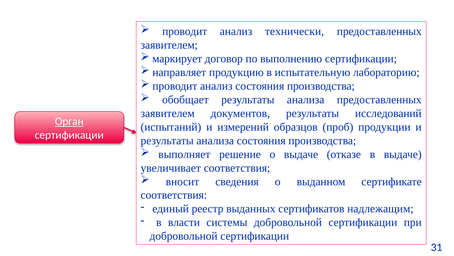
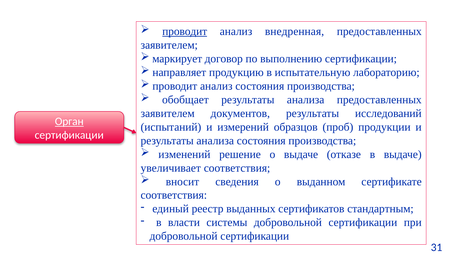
проводит at (185, 31) underline: none -> present
технически: технически -> внедренная
выполняет: выполняет -> изменений
надлежащим: надлежащим -> стандартным
